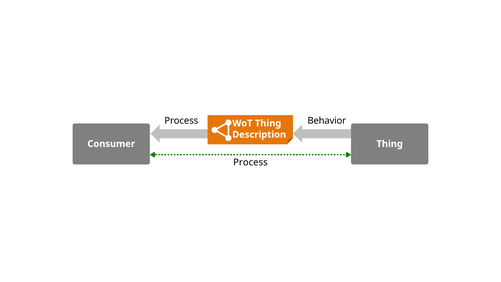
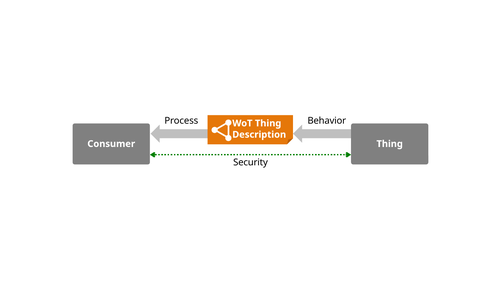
Process at (250, 162): Process -> Security
